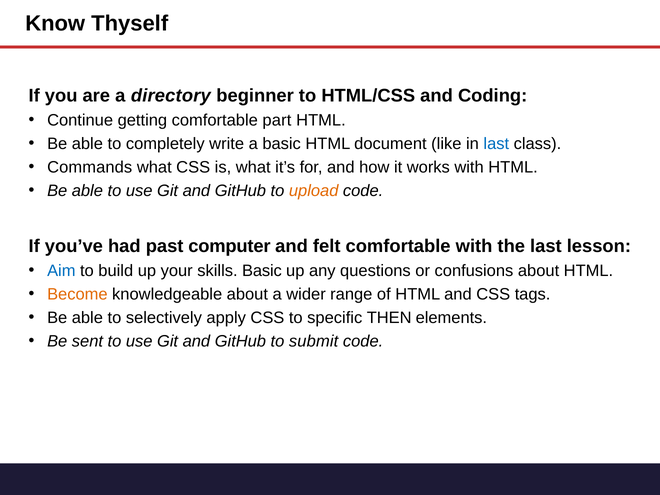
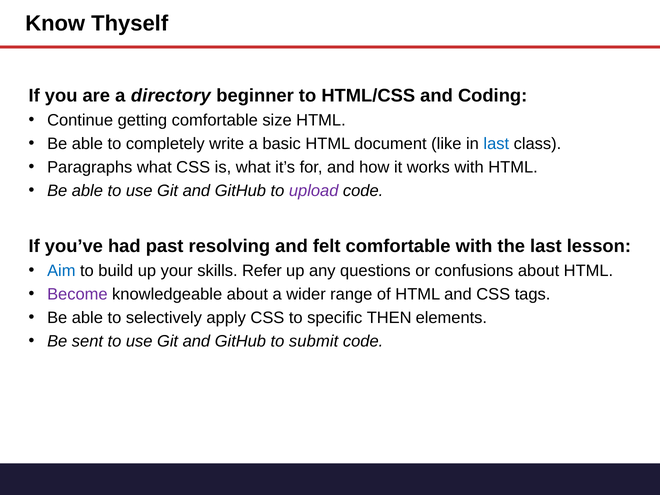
part: part -> size
Commands: Commands -> Paragraphs
upload colour: orange -> purple
computer: computer -> resolving
skills Basic: Basic -> Refer
Become colour: orange -> purple
